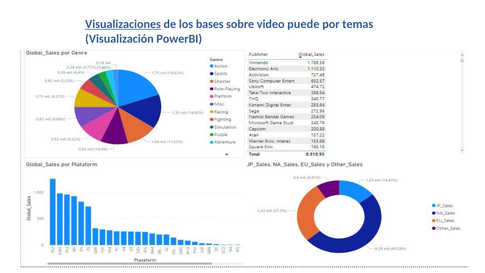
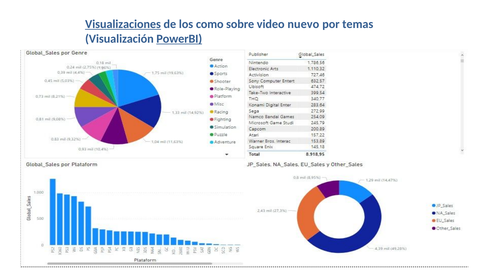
bases: bases -> como
puede: puede -> nuevo
PowerBI underline: none -> present
